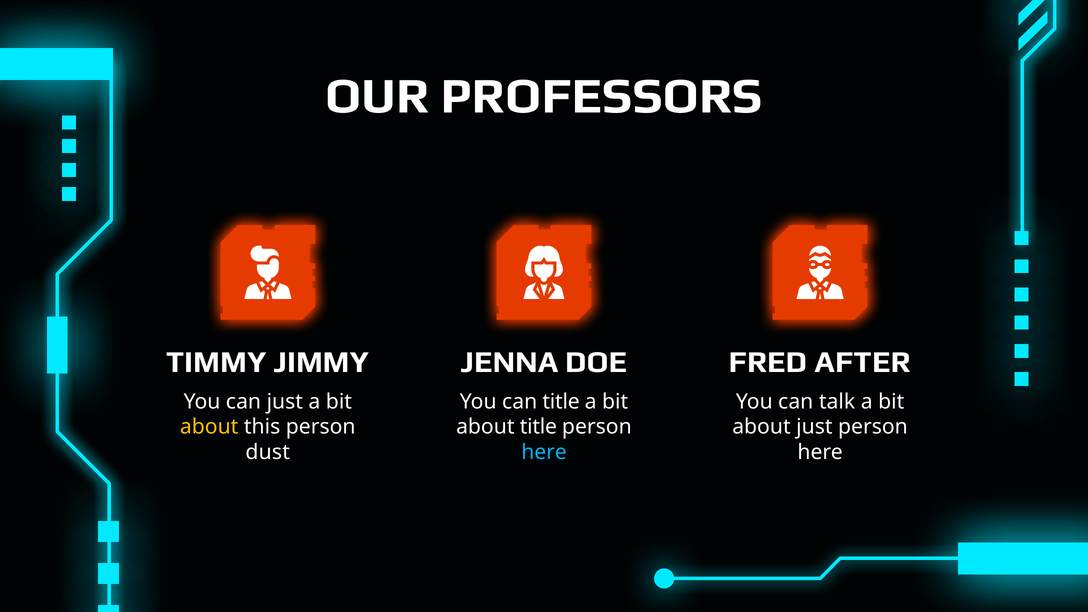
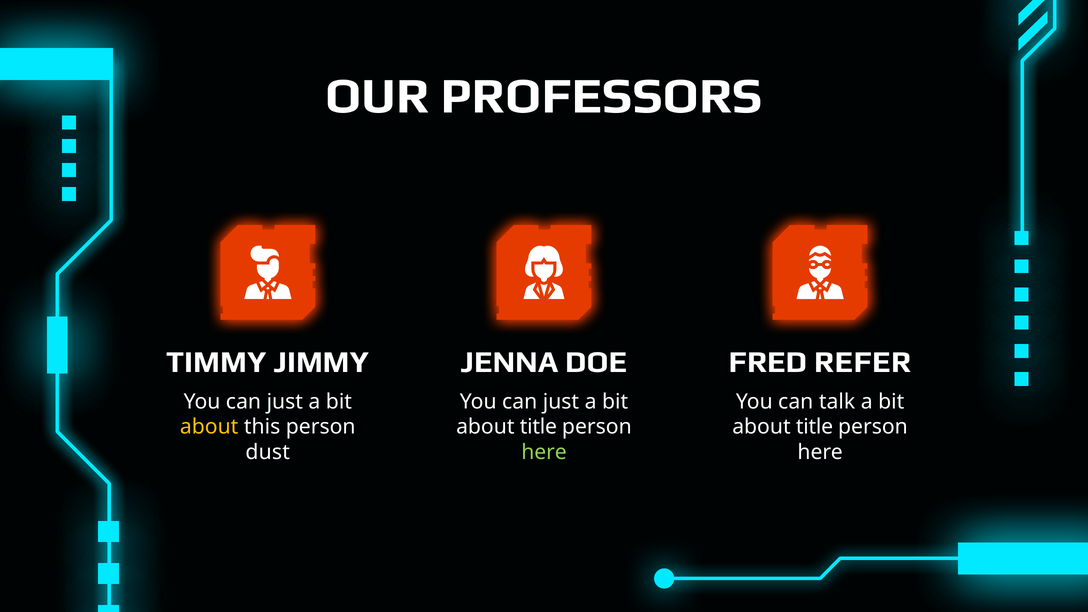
AFTER: AFTER -> REFER
title at (561, 402): title -> just
just at (814, 427): just -> title
here at (544, 452) colour: light blue -> light green
